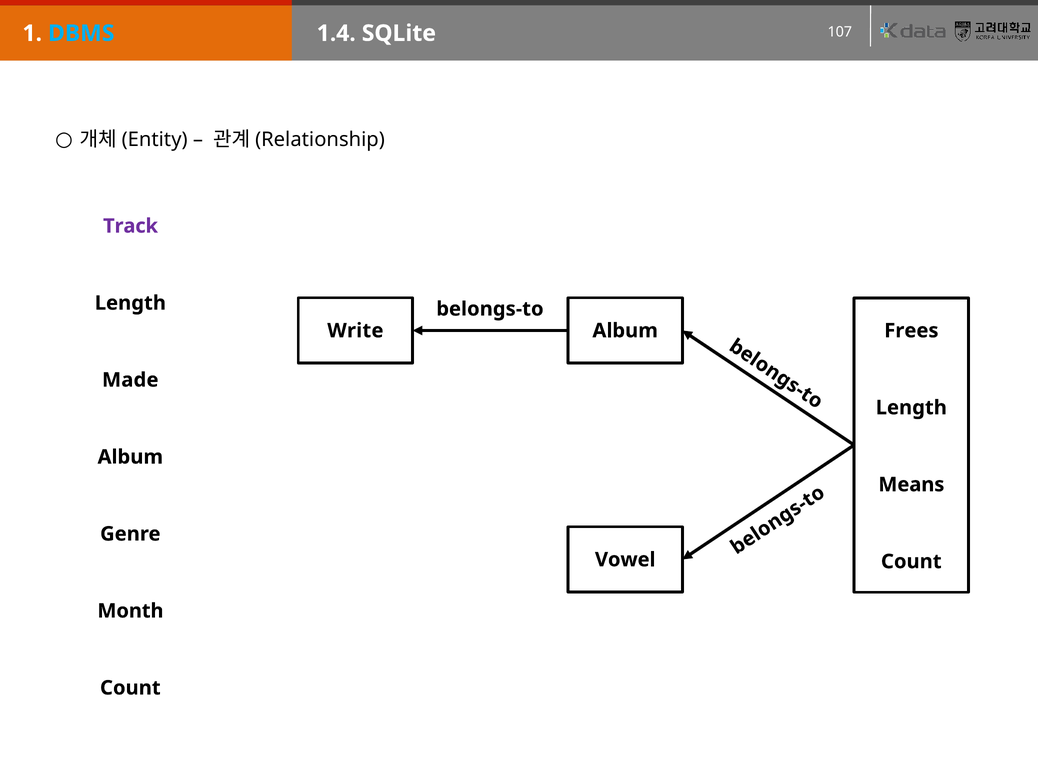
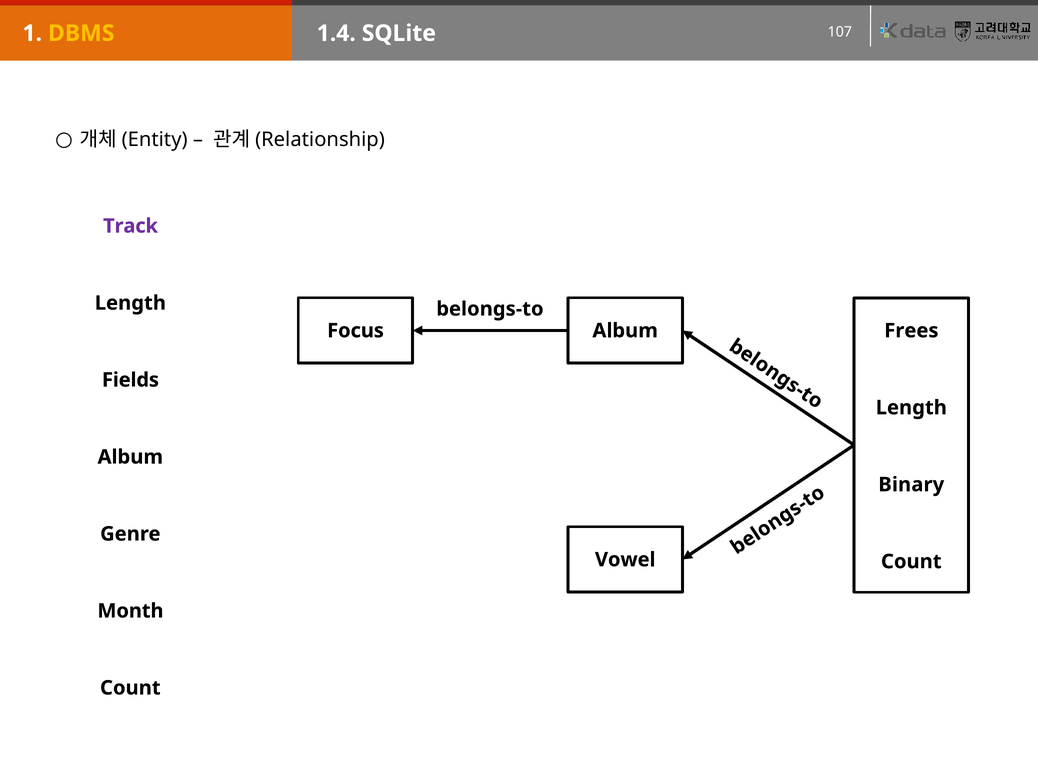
DBMS colour: light blue -> yellow
Write: Write -> Focus
Made: Made -> Fields
Means: Means -> Binary
